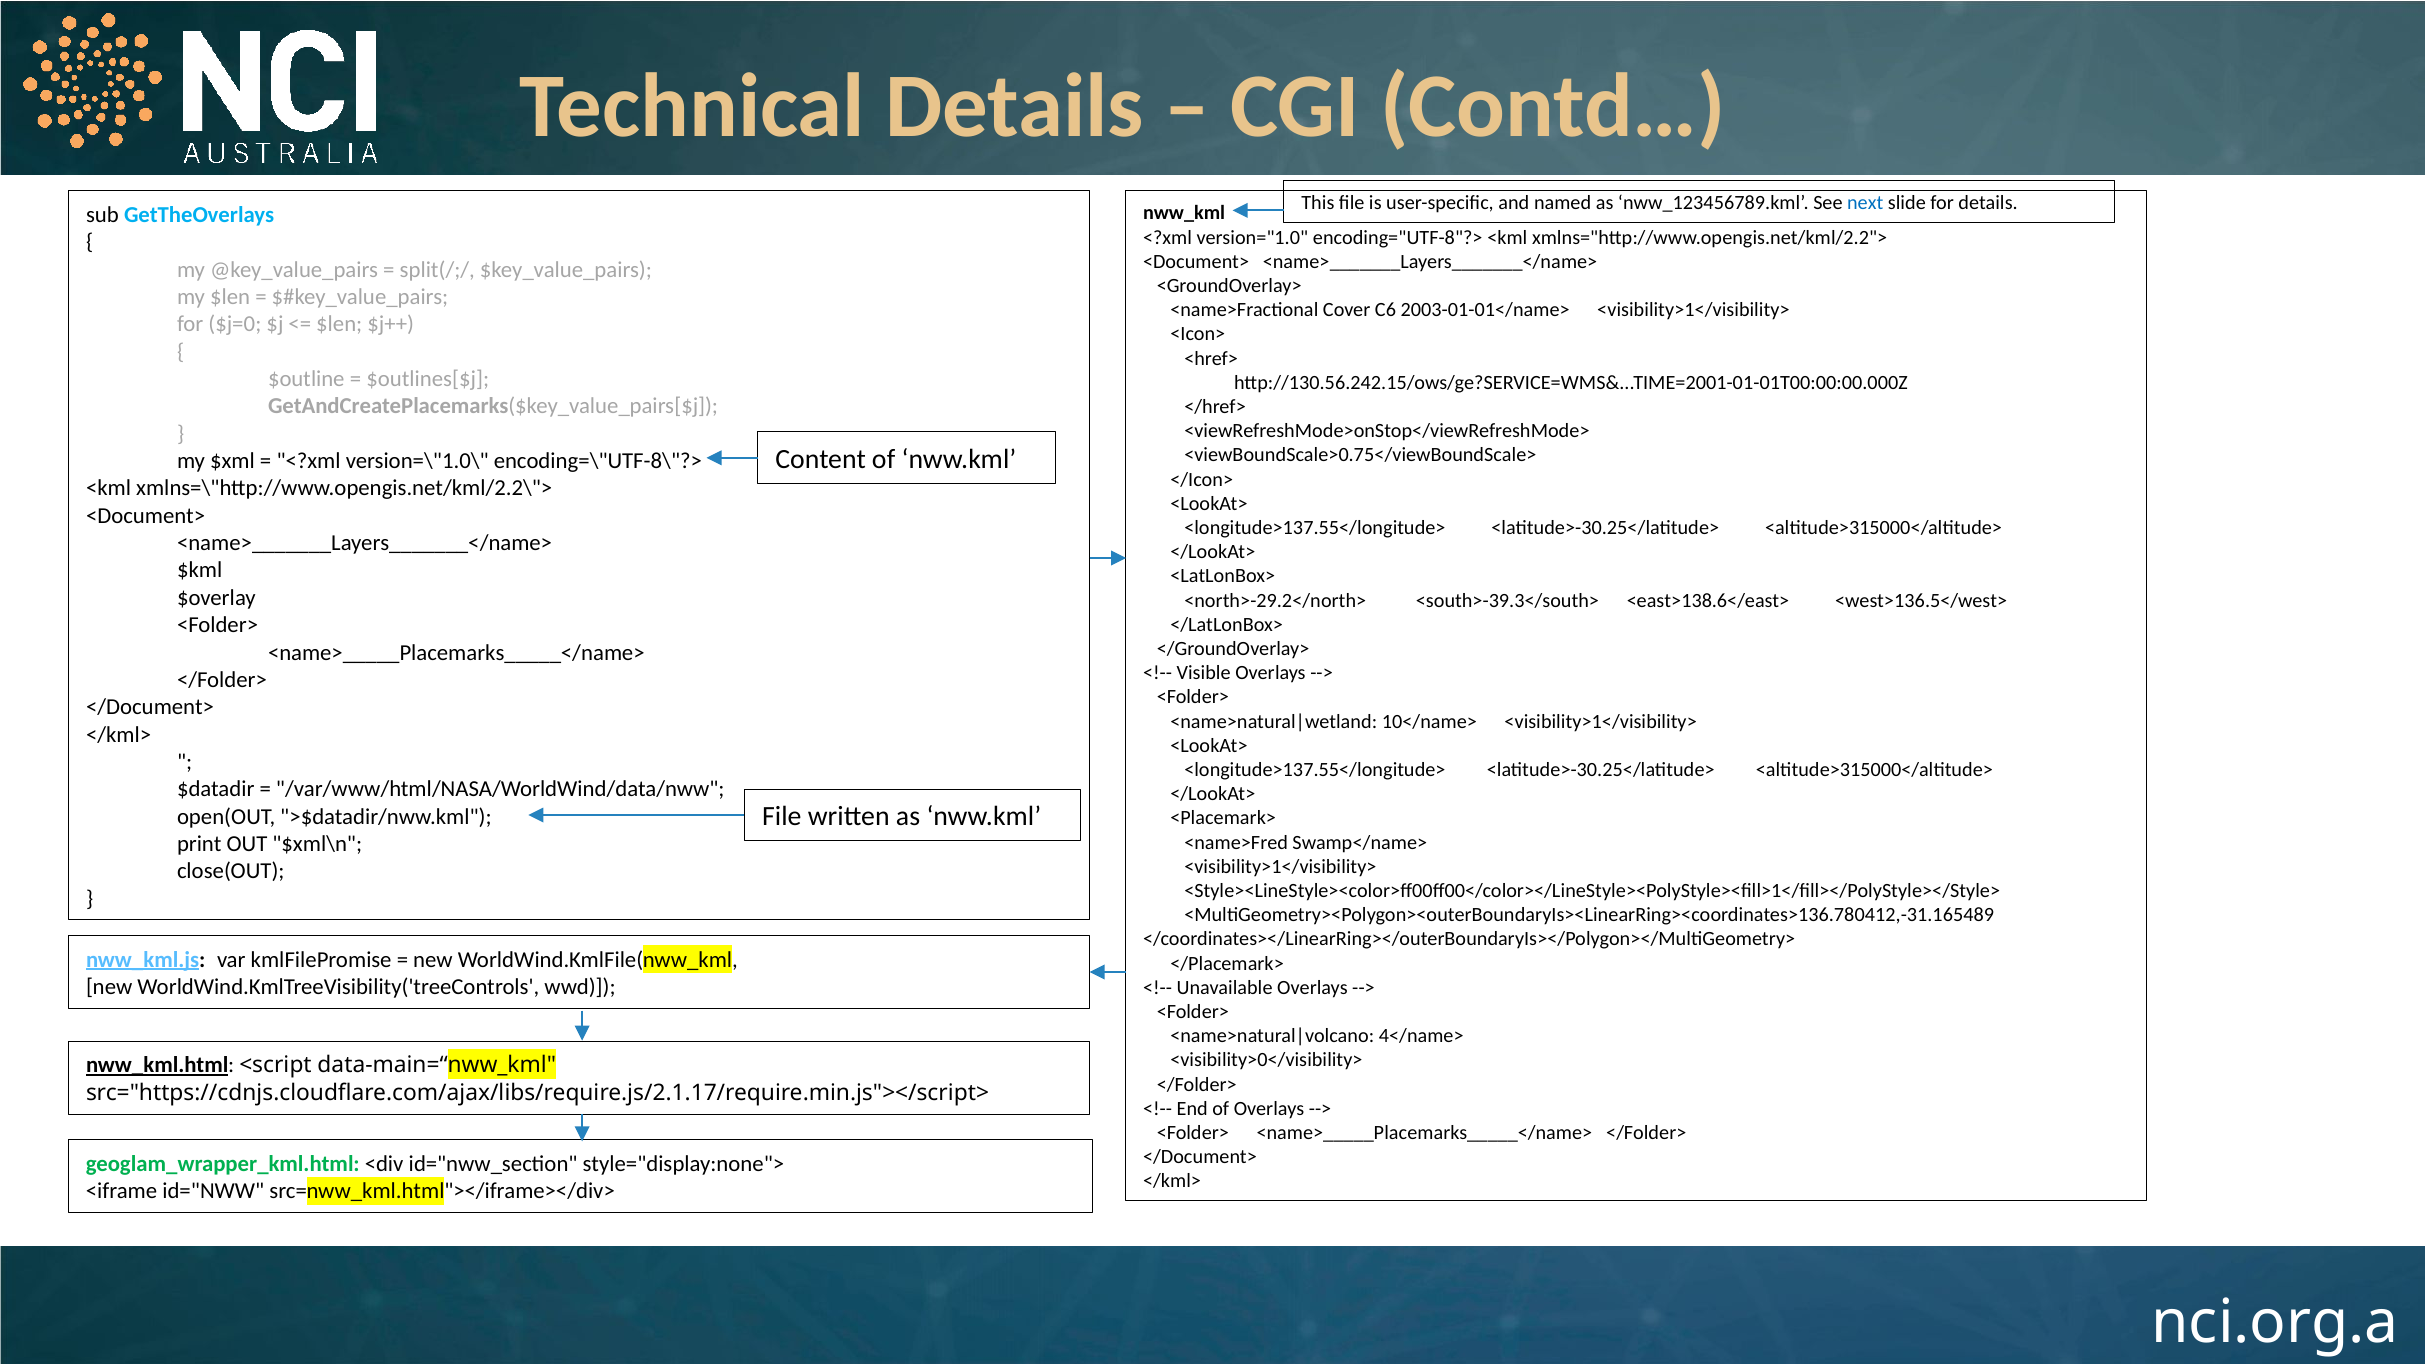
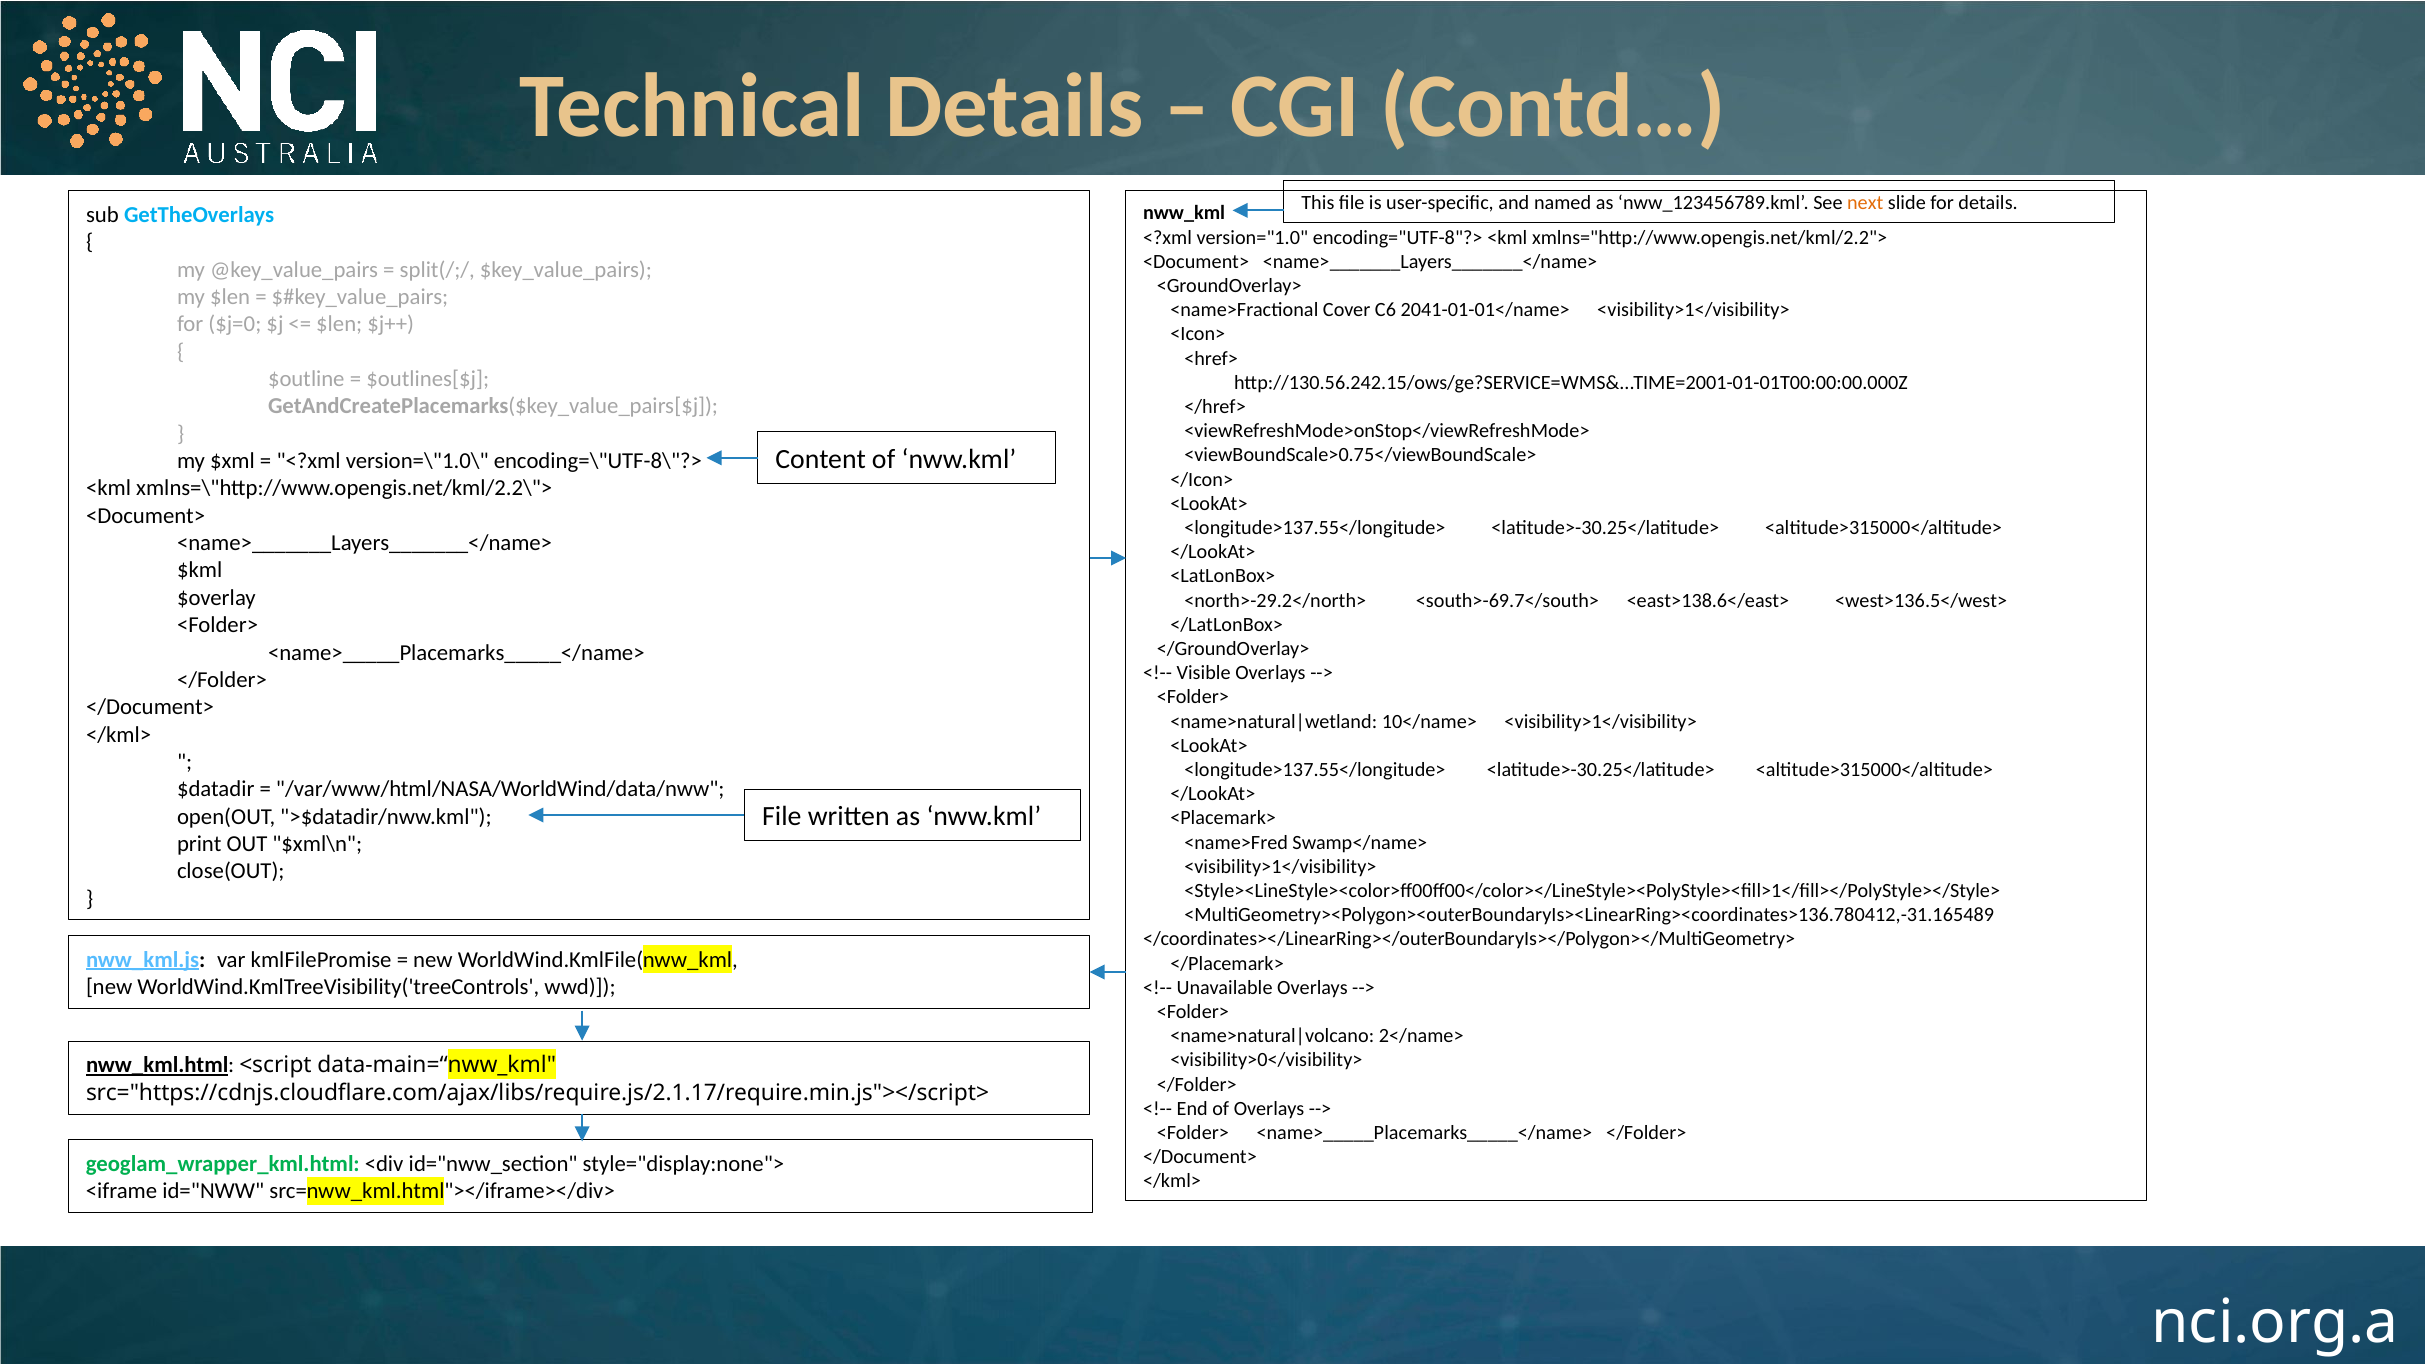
next colour: blue -> orange
2003-01-01</name>: 2003-01-01</name> -> 2041-01-01</name>
<south>-39.3</south>: <south>-39.3</south> -> <south>-69.7</south>
4</name>: 4</name> -> 2</name>
